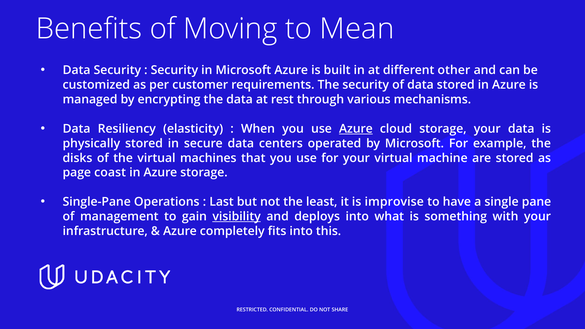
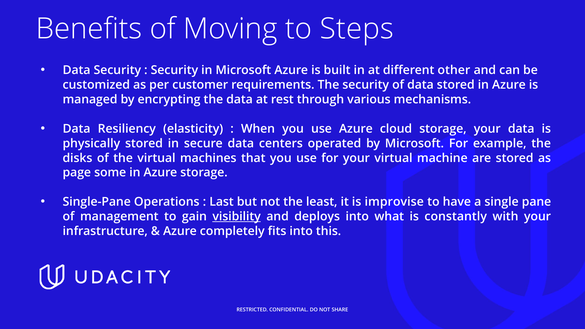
Mean: Mean -> Steps
Azure at (356, 129) underline: present -> none
coast: coast -> some
something: something -> constantly
